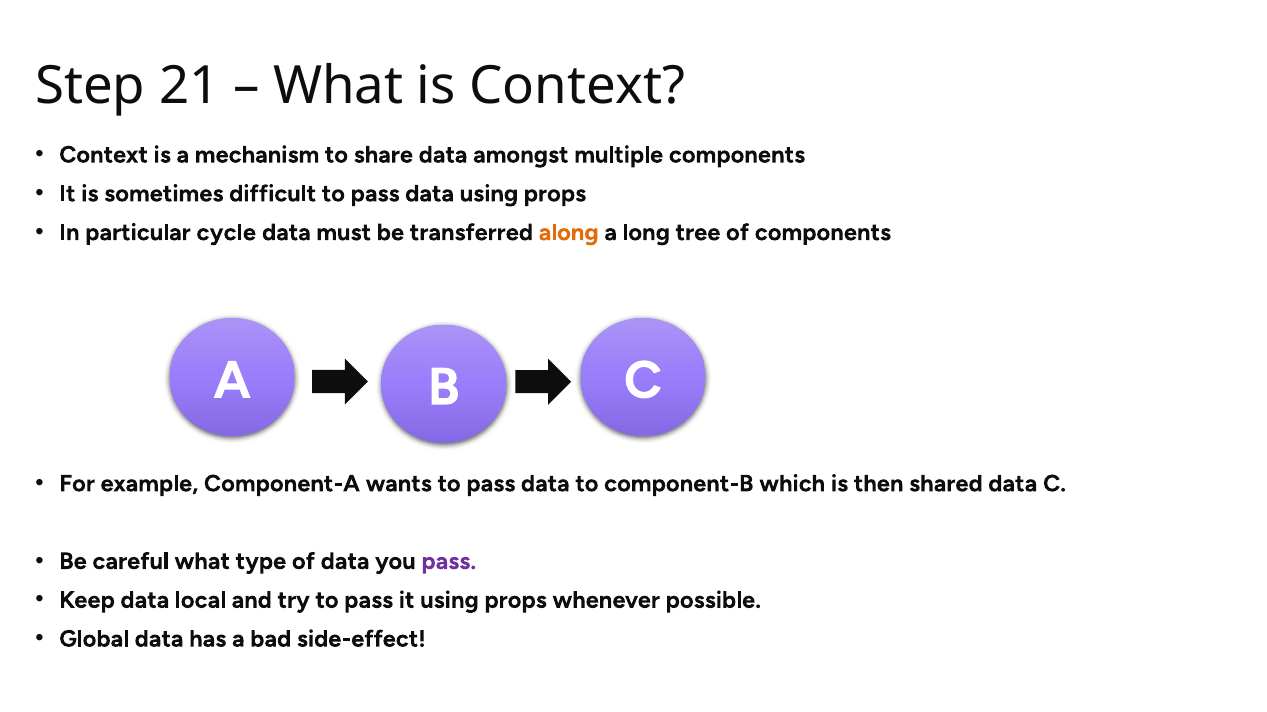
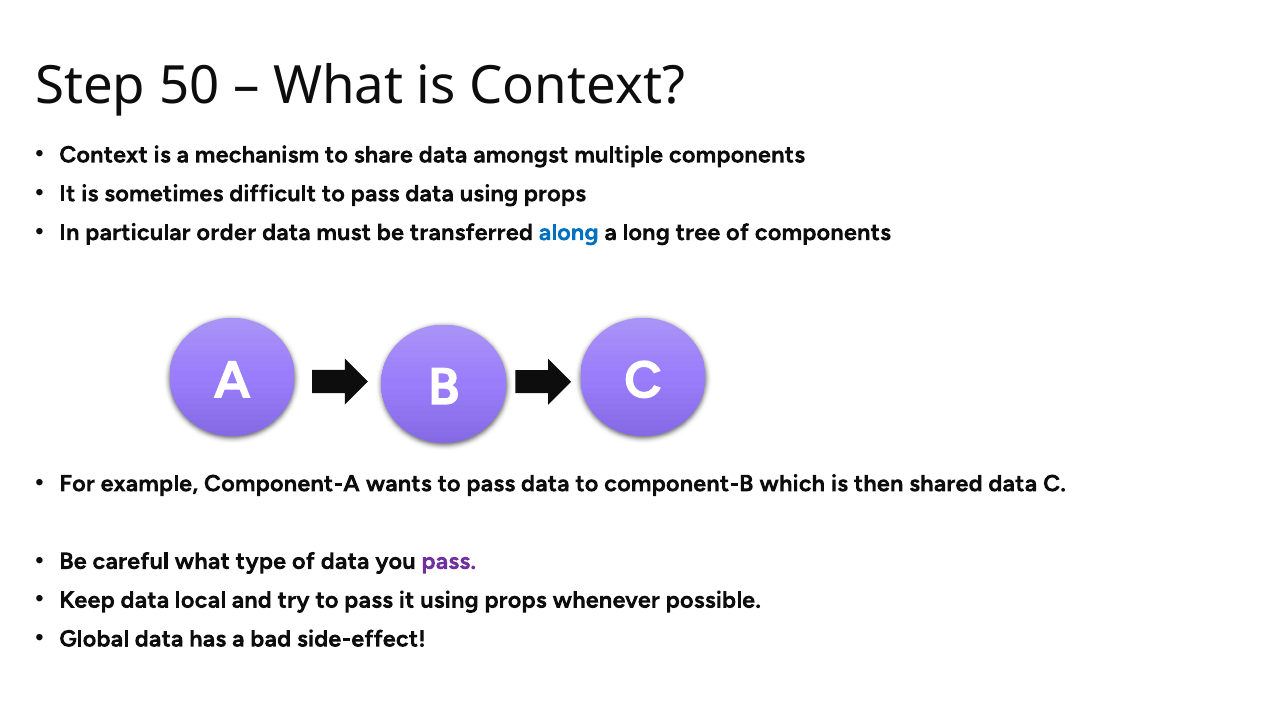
21: 21 -> 50
cycle: cycle -> order
along colour: orange -> blue
